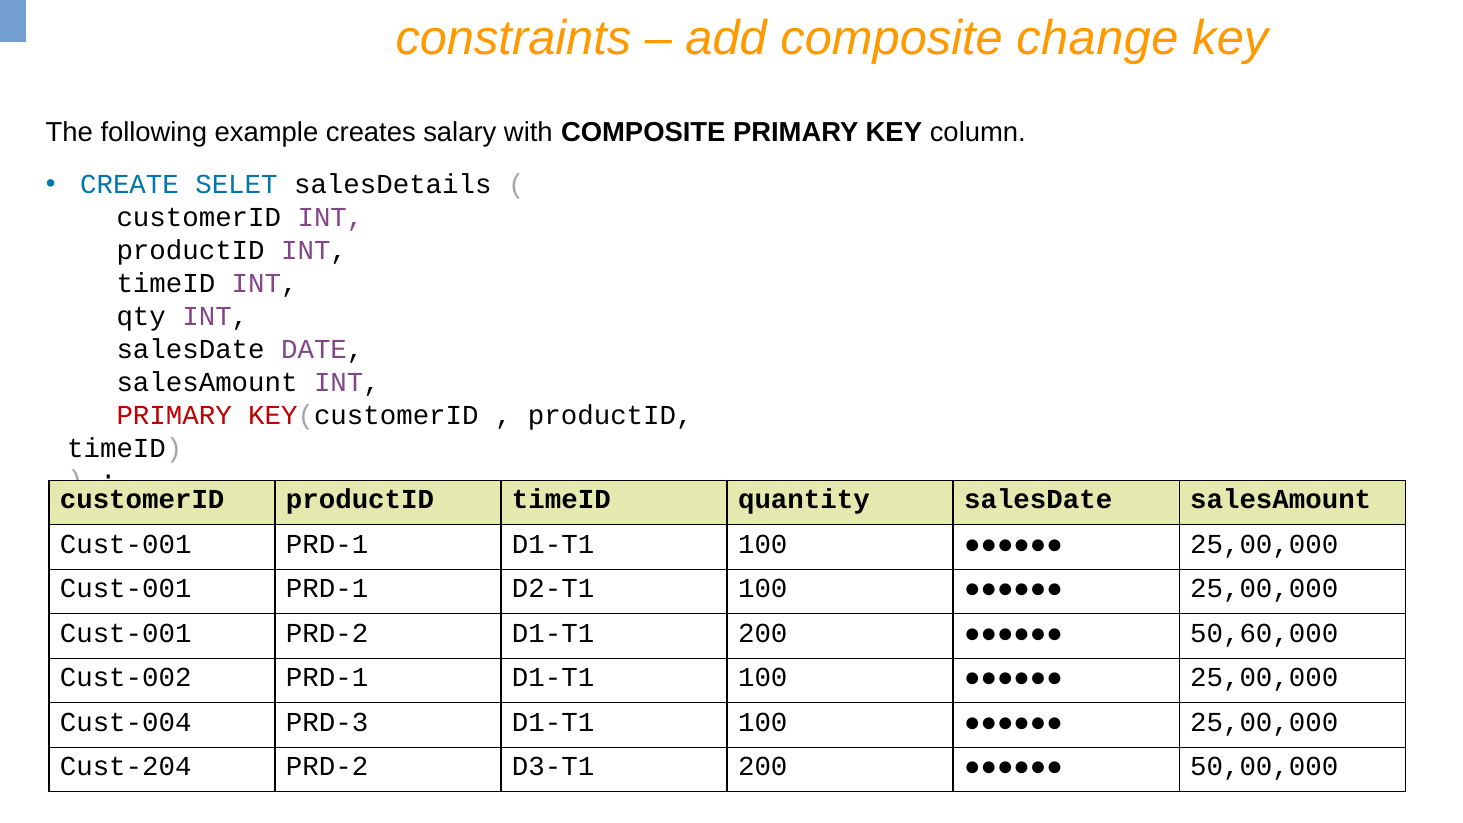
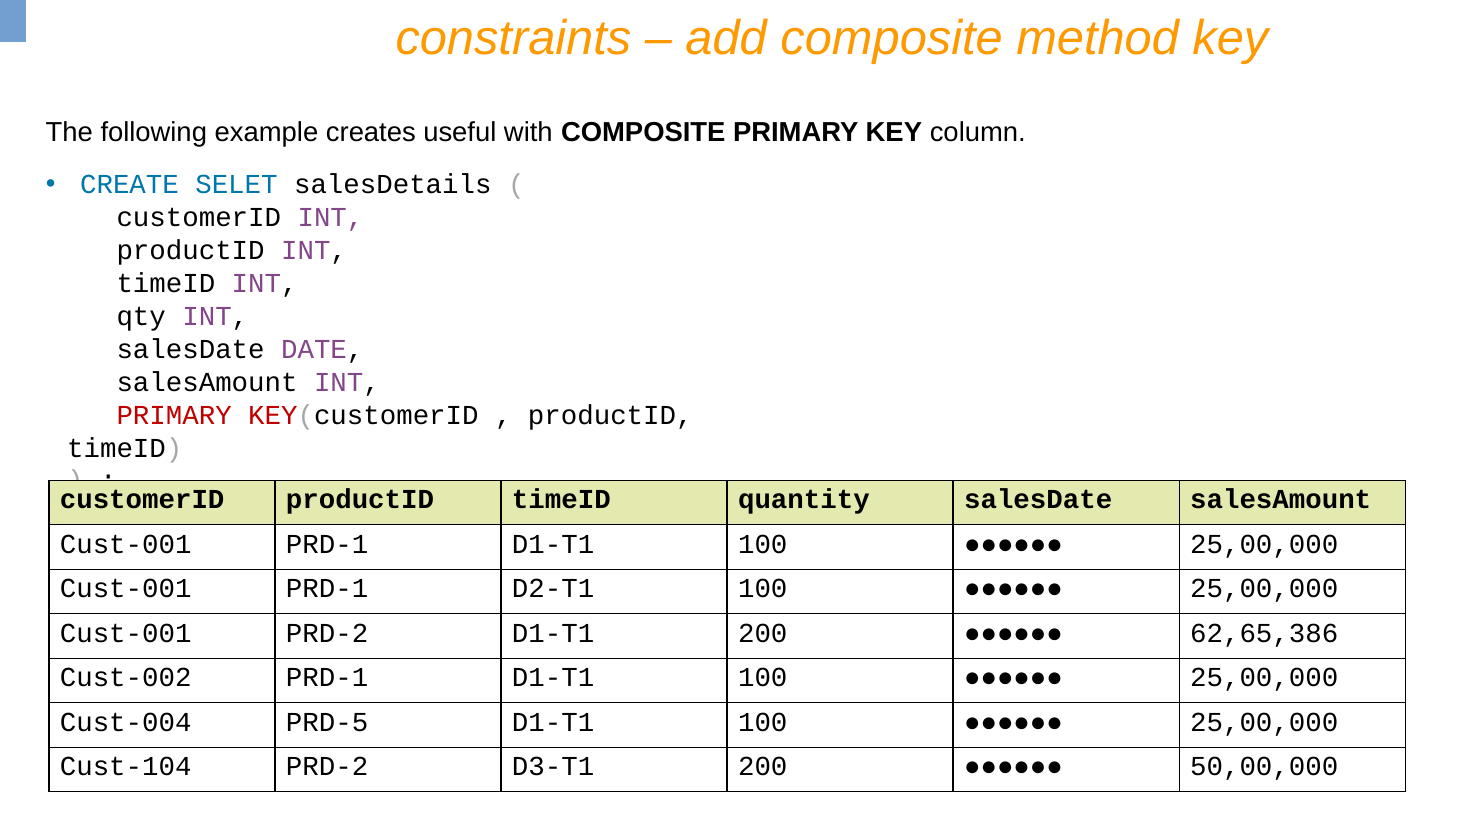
change: change -> method
salary: salary -> useful
50,60,000: 50,60,000 -> 62,65,386
PRD-3: PRD-3 -> PRD-5
Cust-204: Cust-204 -> Cust-104
